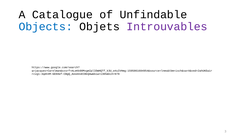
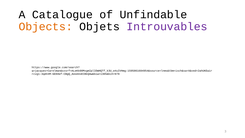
Objects colour: blue -> orange
